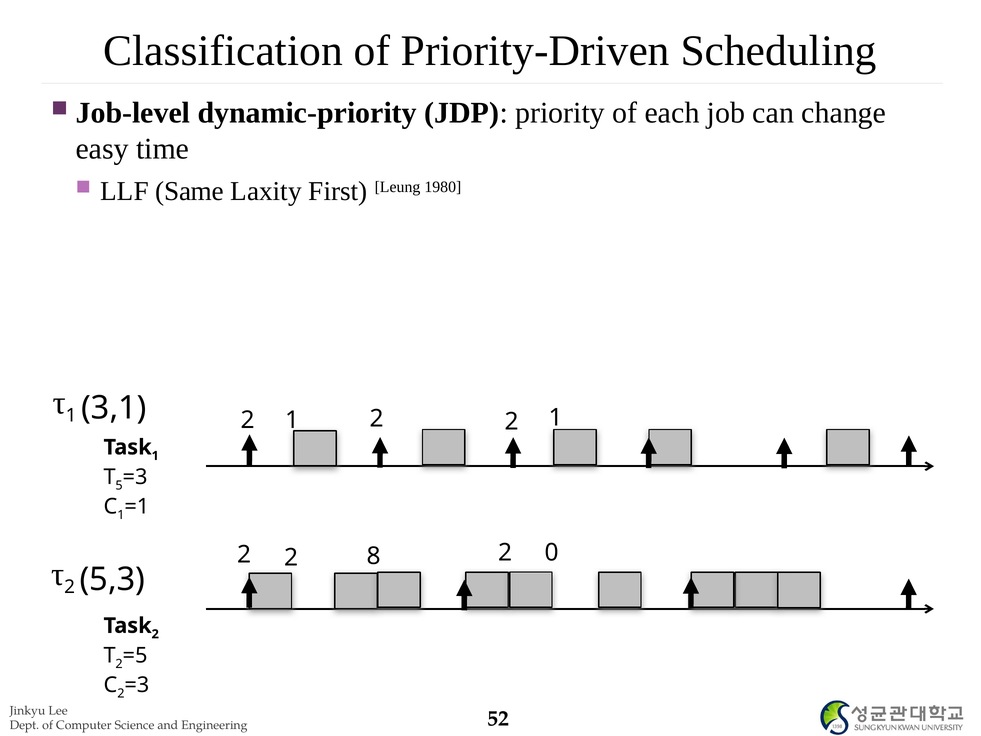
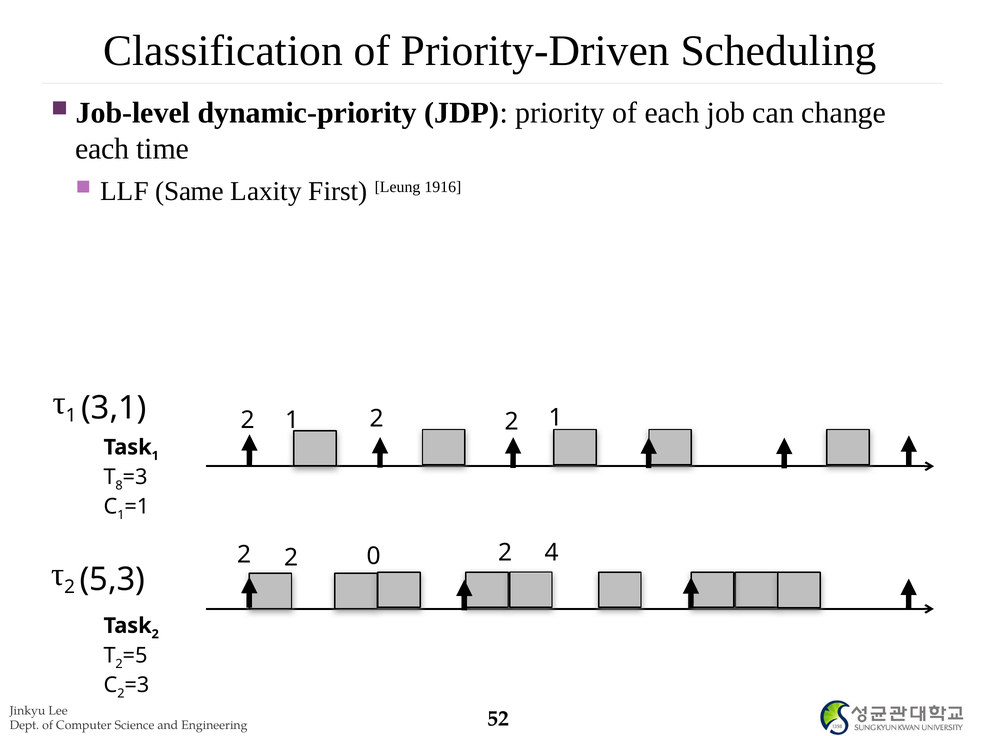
easy at (102, 149): easy -> each
1980: 1980 -> 1916
5: 5 -> 8
8: 8 -> 0
0: 0 -> 4
